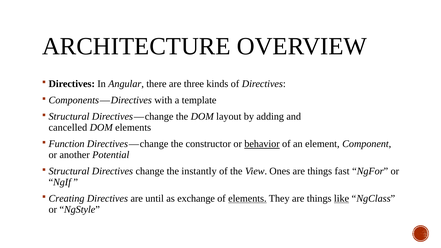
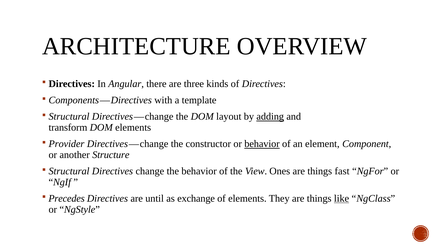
adding underline: none -> present
cancelled: cancelled -> transform
Function: Function -> Provider
Potential: Potential -> Structure
the instantly: instantly -> behavior
Creating: Creating -> Precedes
elements at (247, 199) underline: present -> none
